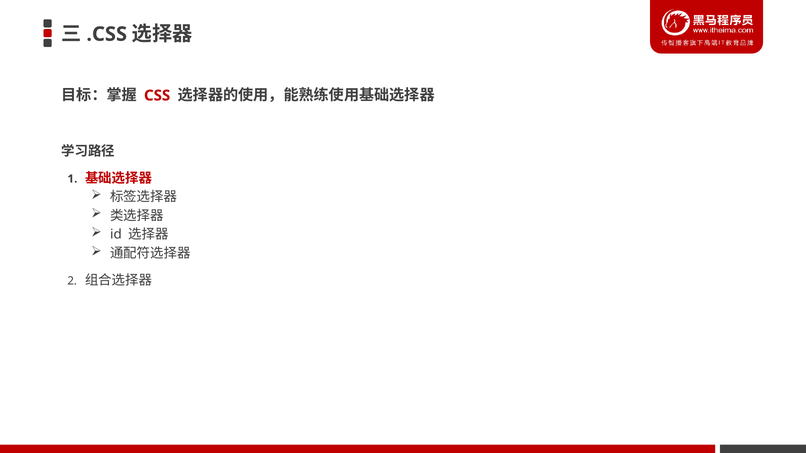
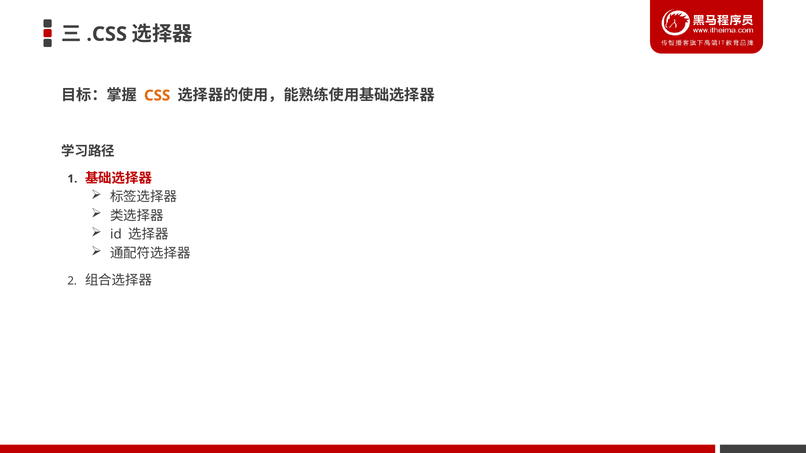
CSS colour: red -> orange
